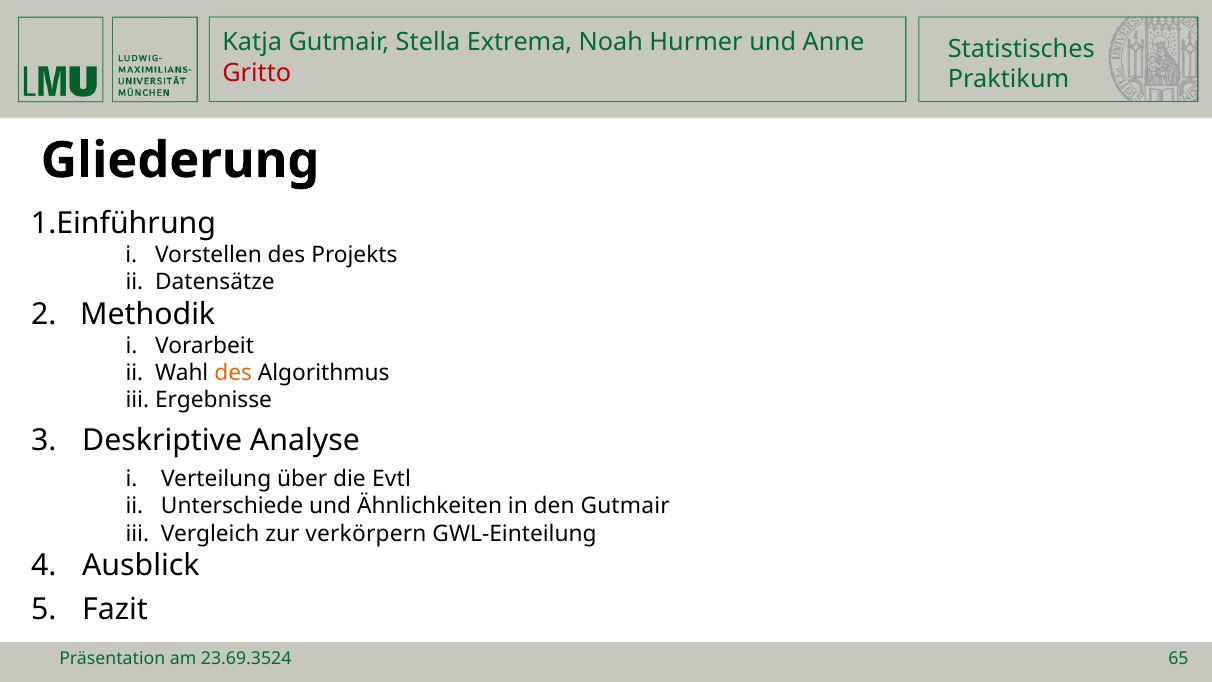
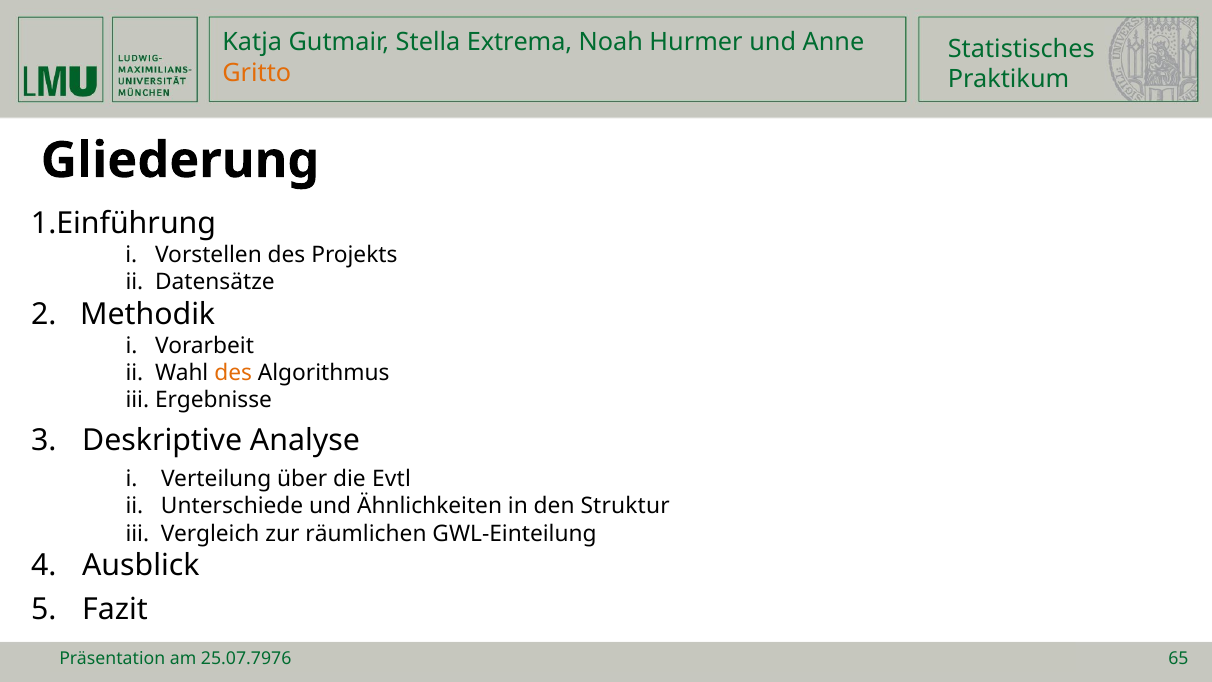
Gritto colour: red -> orange
den Gutmair: Gutmair -> Struktur
verkörpern: verkörpern -> räumlichen
23.69.3524: 23.69.3524 -> 25.07.7976
